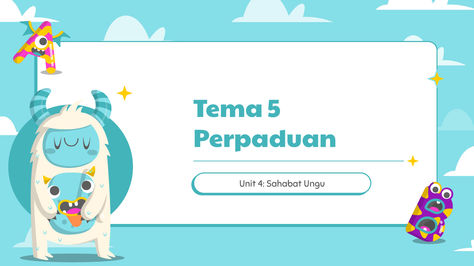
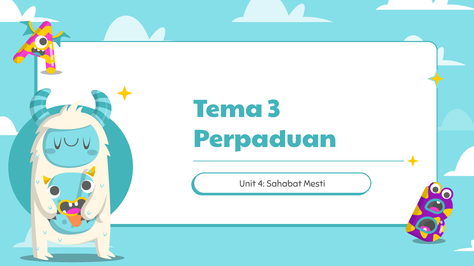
5: 5 -> 3
Ungu: Ungu -> Mesti
